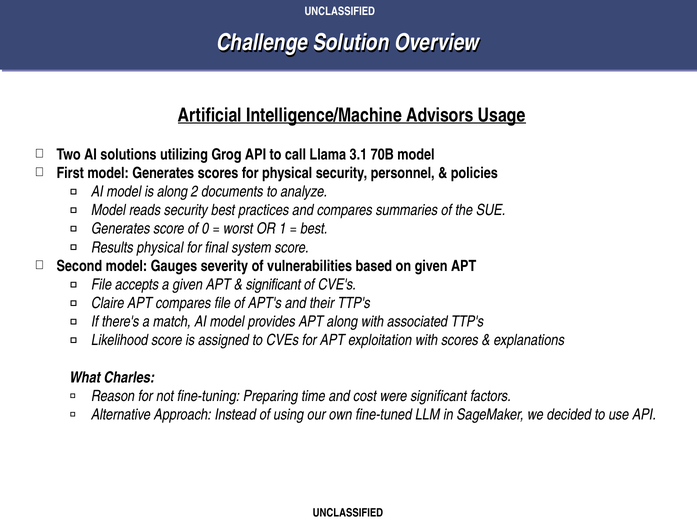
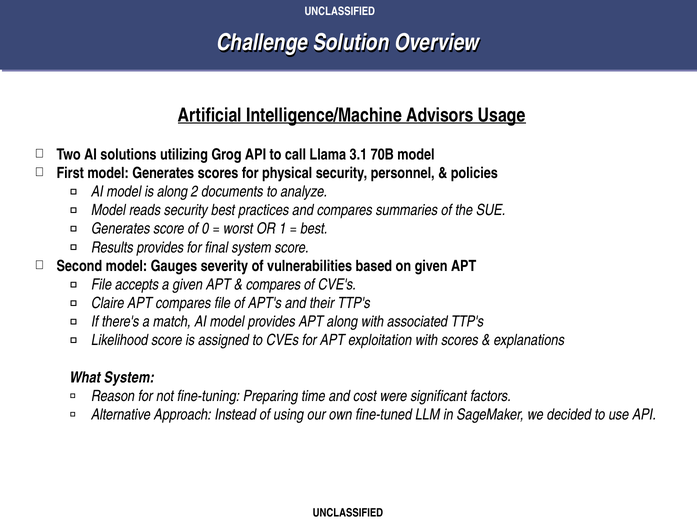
Results physical: physical -> provides
significant at (273, 284): significant -> compares
What Charles: Charles -> System
